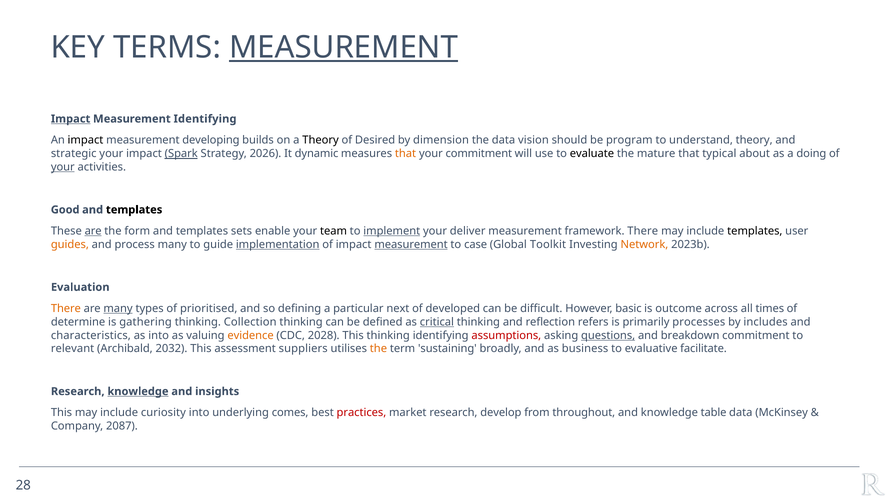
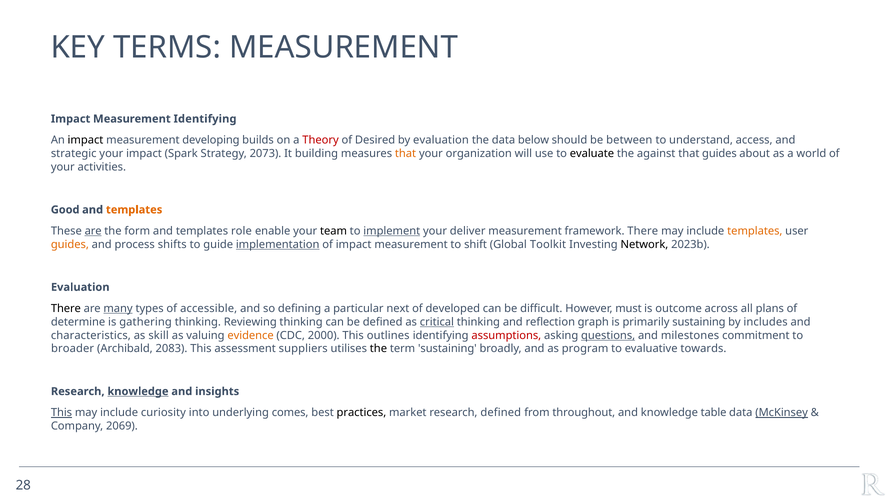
MEASUREMENT at (344, 48) underline: present -> none
Impact at (71, 119) underline: present -> none
Theory at (321, 140) colour: black -> red
by dimension: dimension -> evaluation
vision: vision -> below
program: program -> between
understand theory: theory -> access
Spark underline: present -> none
2026: 2026 -> 2073
dynamic: dynamic -> building
your commitment: commitment -> organization
mature: mature -> against
that typical: typical -> guides
doing: doing -> world
your at (63, 167) underline: present -> none
templates at (134, 210) colour: black -> orange
sets: sets -> role
templates at (755, 231) colour: black -> orange
process many: many -> shifts
measurement at (411, 245) underline: present -> none
case: case -> shift
Network colour: orange -> black
There at (66, 309) colour: orange -> black
prioritised: prioritised -> accessible
basic: basic -> must
times: times -> plans
Collection: Collection -> Reviewing
refers: refers -> graph
primarily processes: processes -> sustaining
as into: into -> skill
2028: 2028 -> 2000
This thinking: thinking -> outlines
breakdown: breakdown -> milestones
relevant: relevant -> broader
2032: 2032 -> 2083
the at (378, 349) colour: orange -> black
business: business -> program
facilitate: facilitate -> towards
This at (61, 413) underline: none -> present
practices colour: red -> black
research develop: develop -> defined
McKinsey underline: none -> present
2087: 2087 -> 2069
